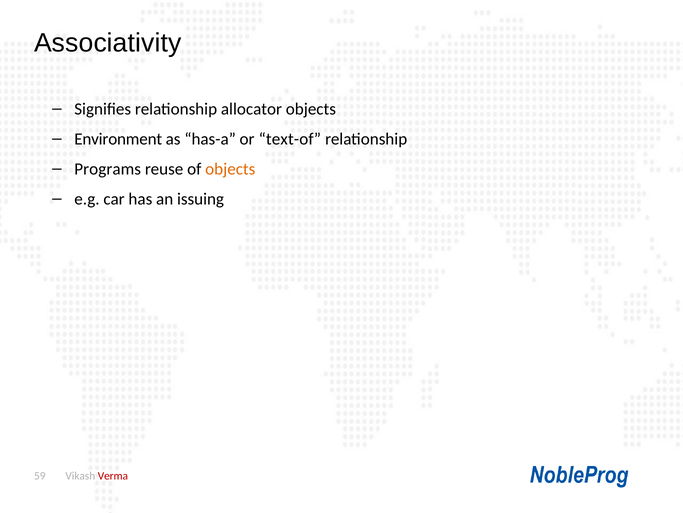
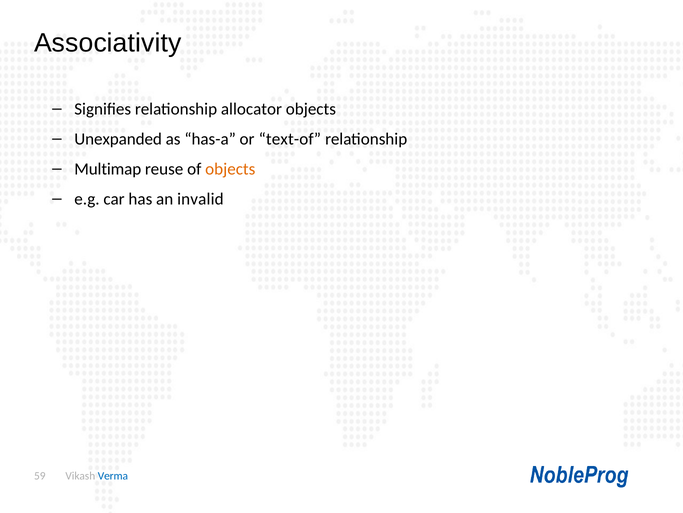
Environment: Environment -> Unexpanded
Programs: Programs -> Multimap
issuing: issuing -> invalid
Verma colour: red -> blue
